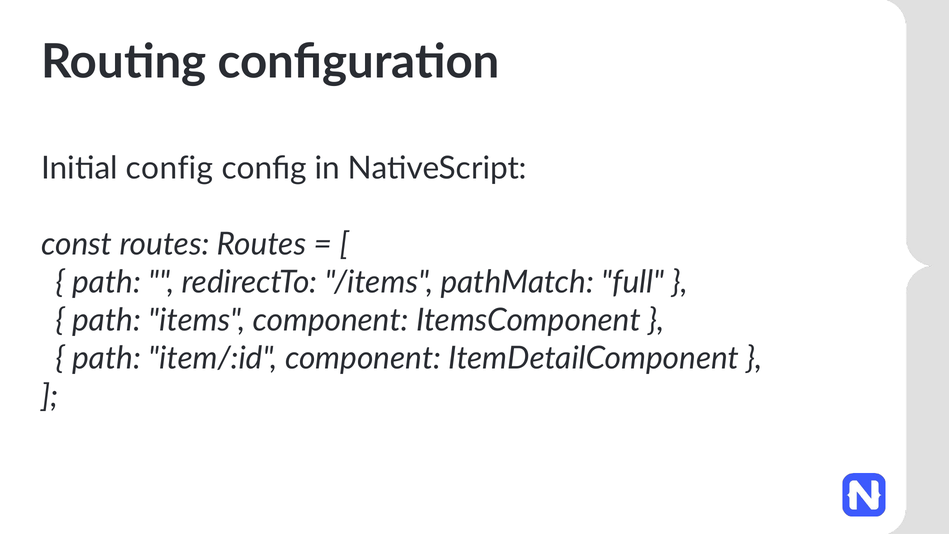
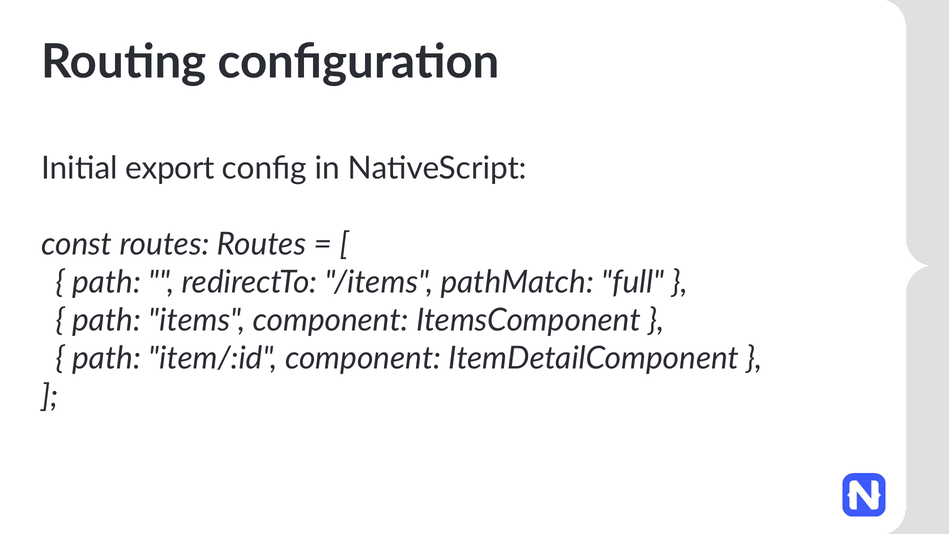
Initial config: config -> export
